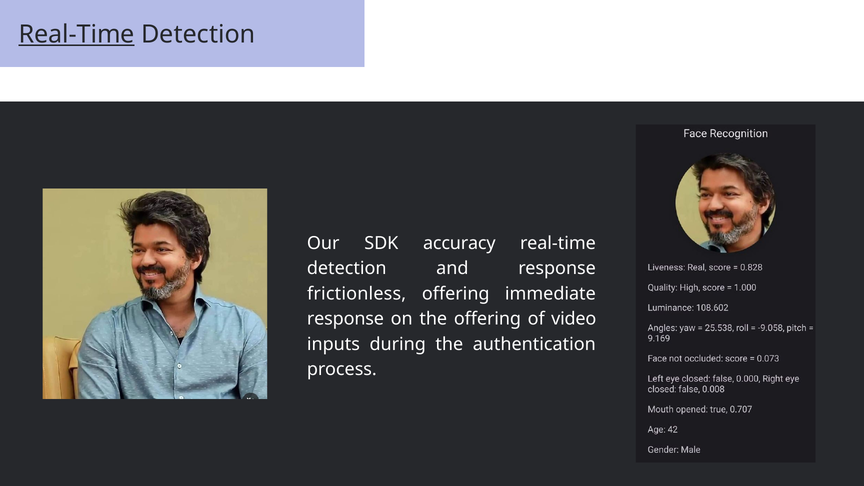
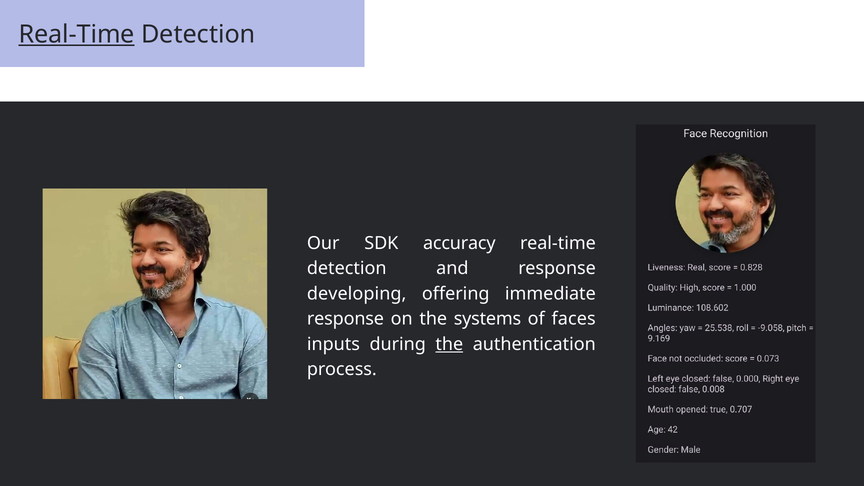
frictionless: frictionless -> developing
the offering: offering -> systems
video: video -> faces
the at (449, 344) underline: none -> present
